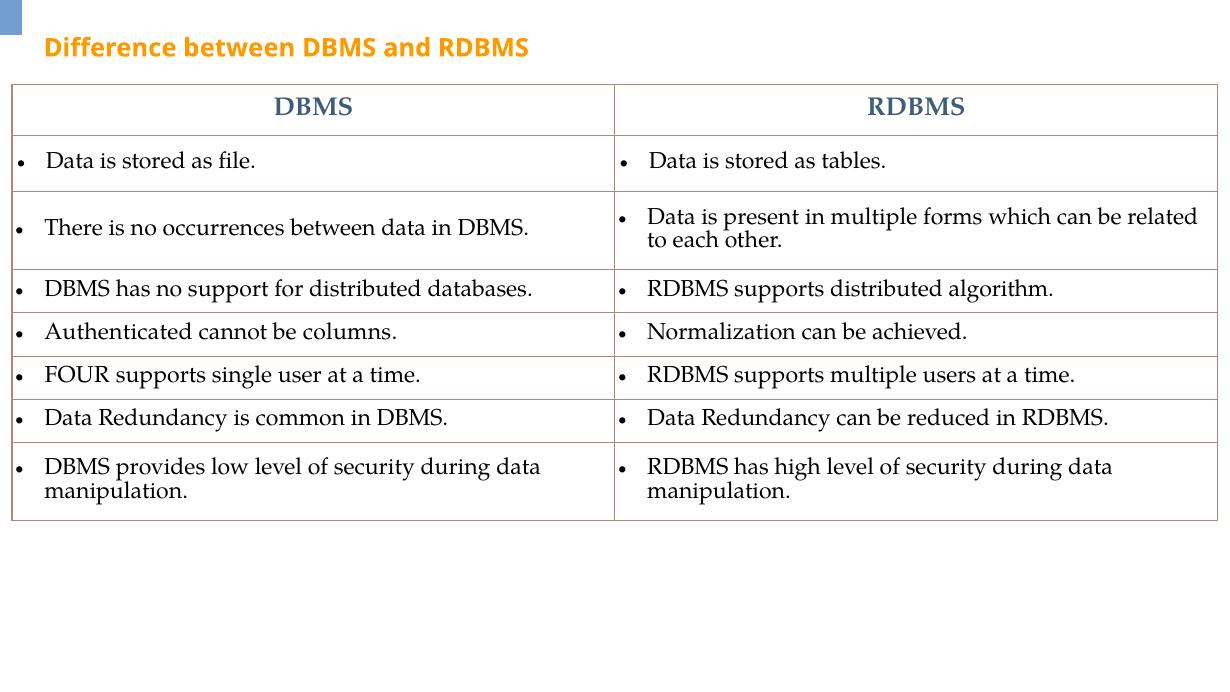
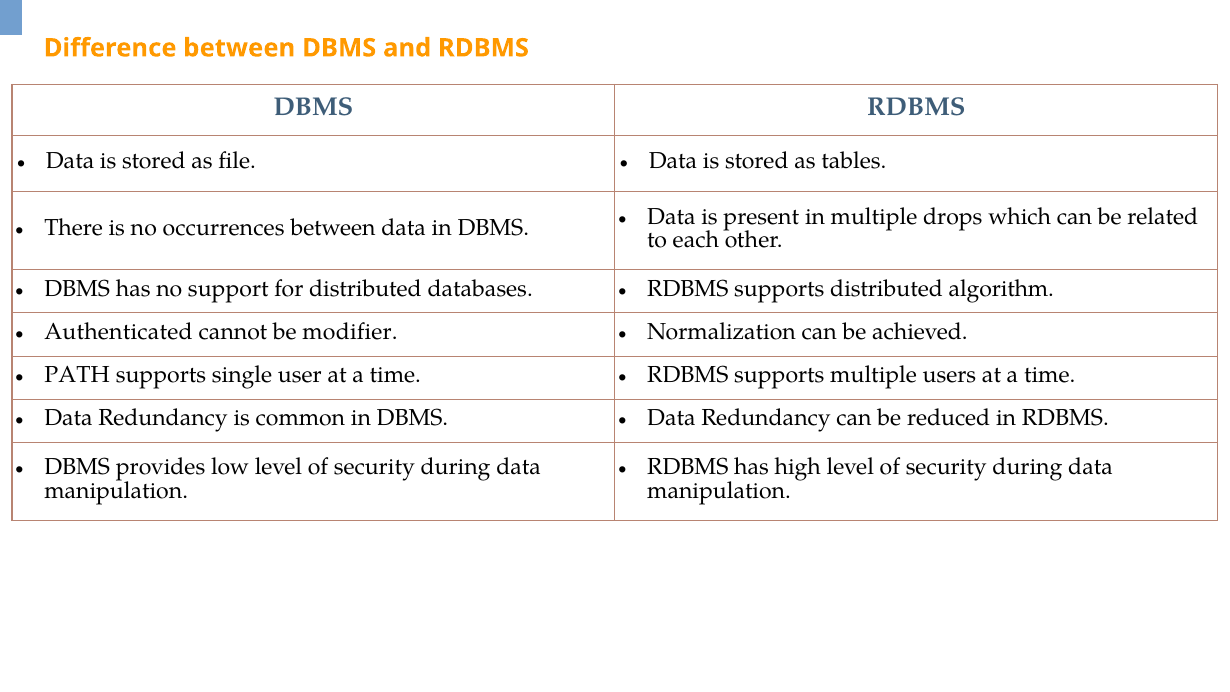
forms: forms -> drops
columns: columns -> modifier
FOUR: FOUR -> PATH
